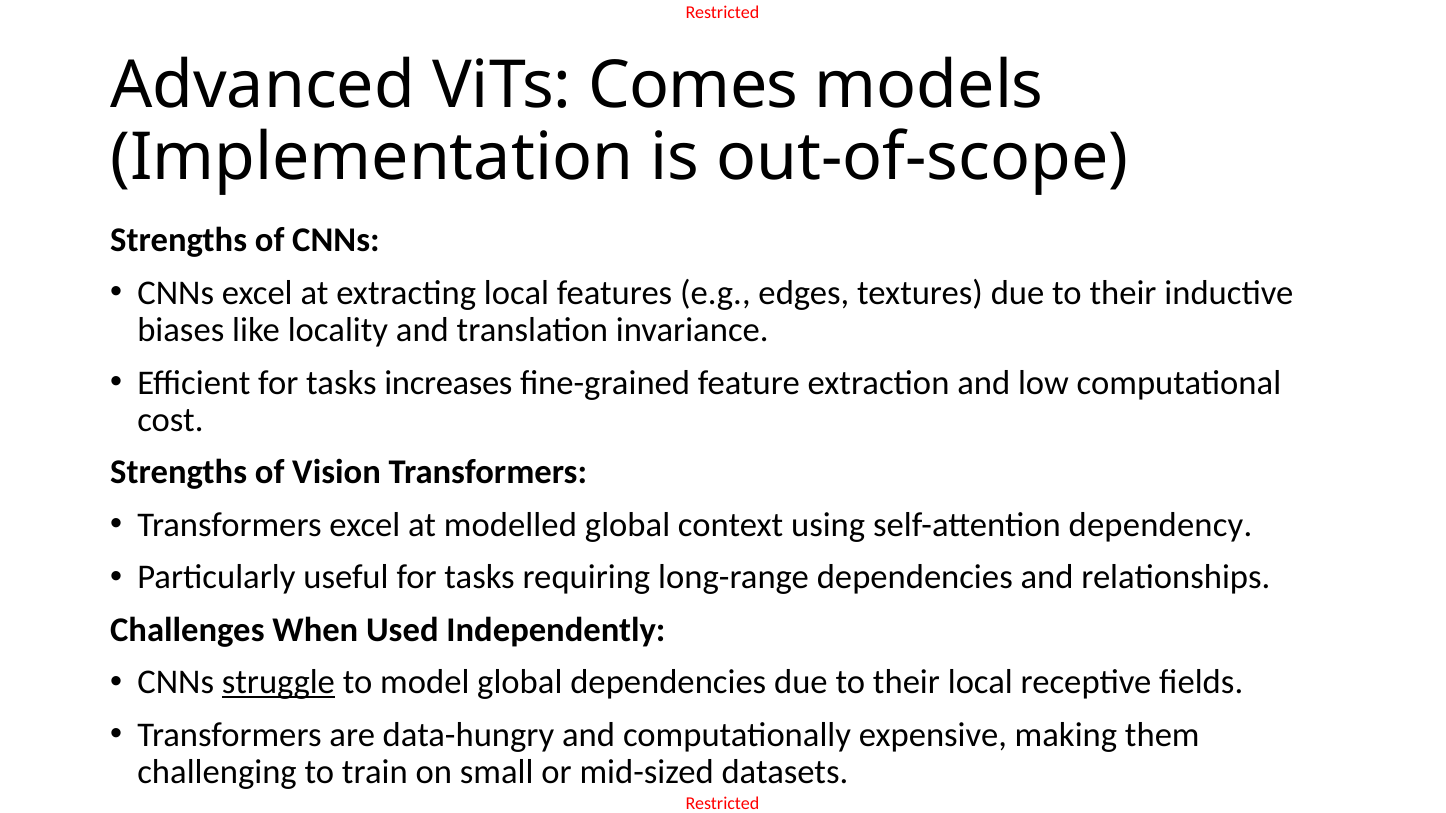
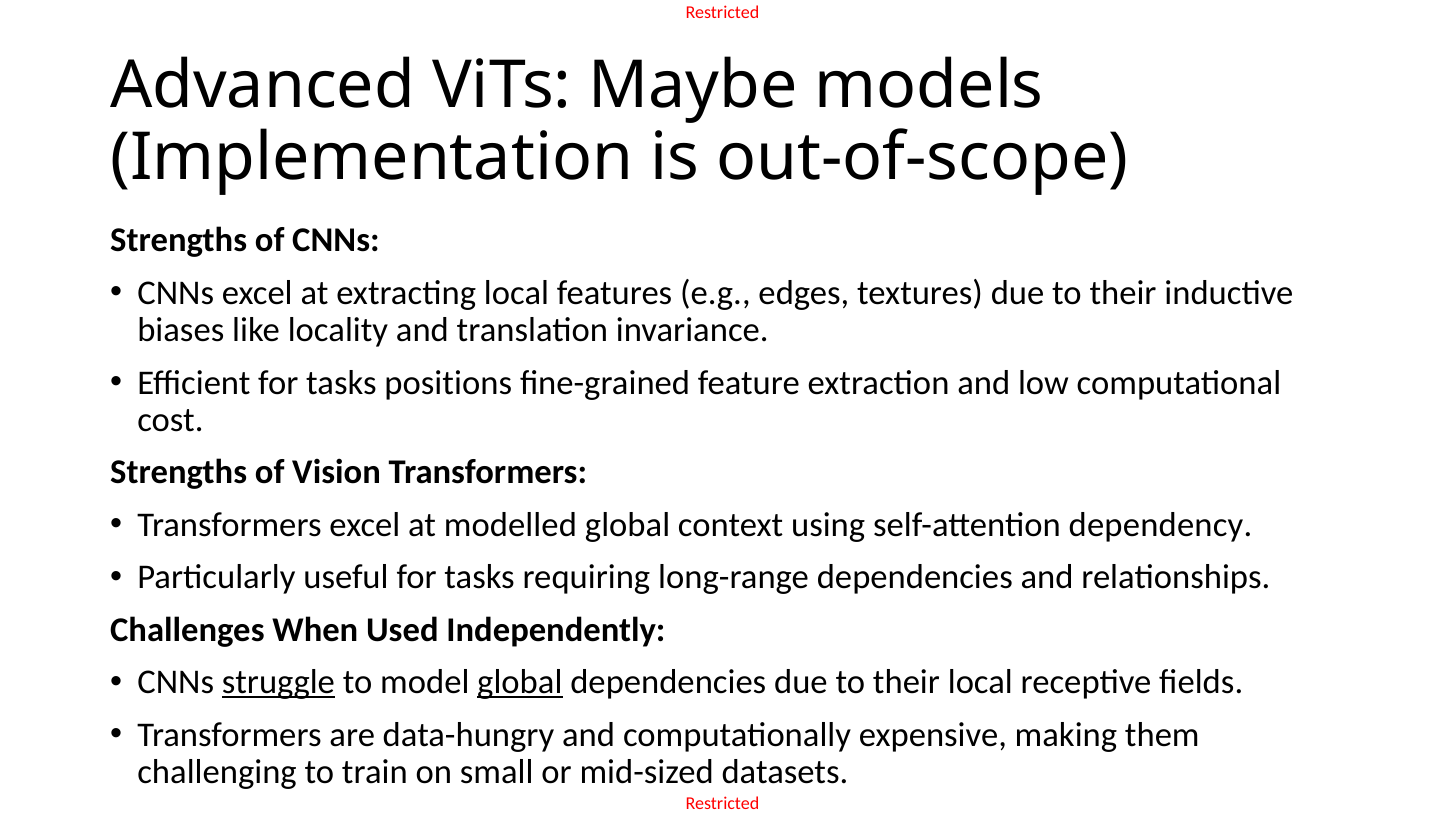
Comes: Comes -> Maybe
increases: increases -> positions
global at (520, 683) underline: none -> present
